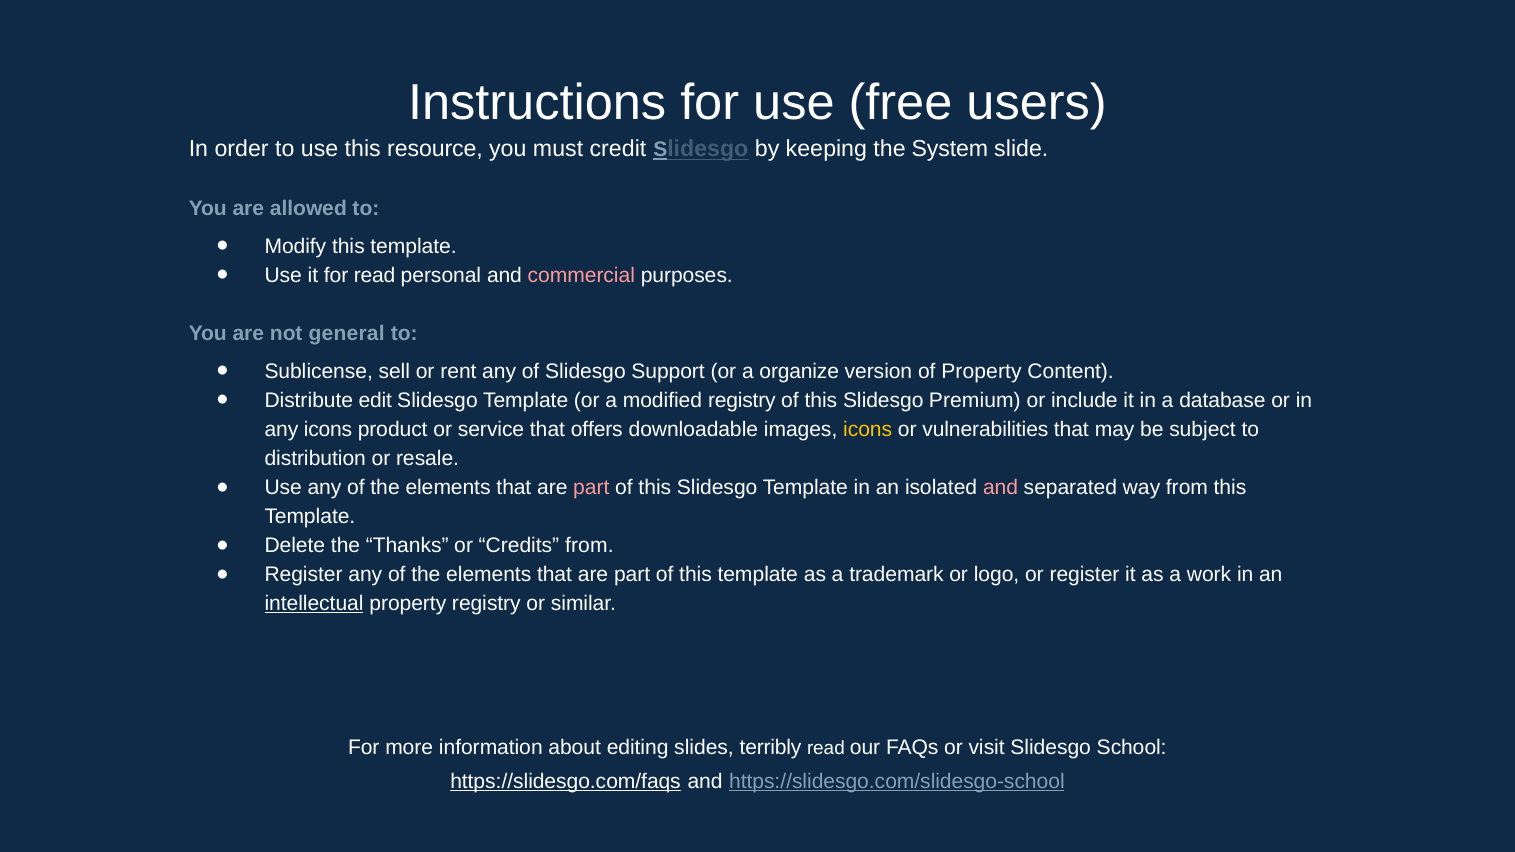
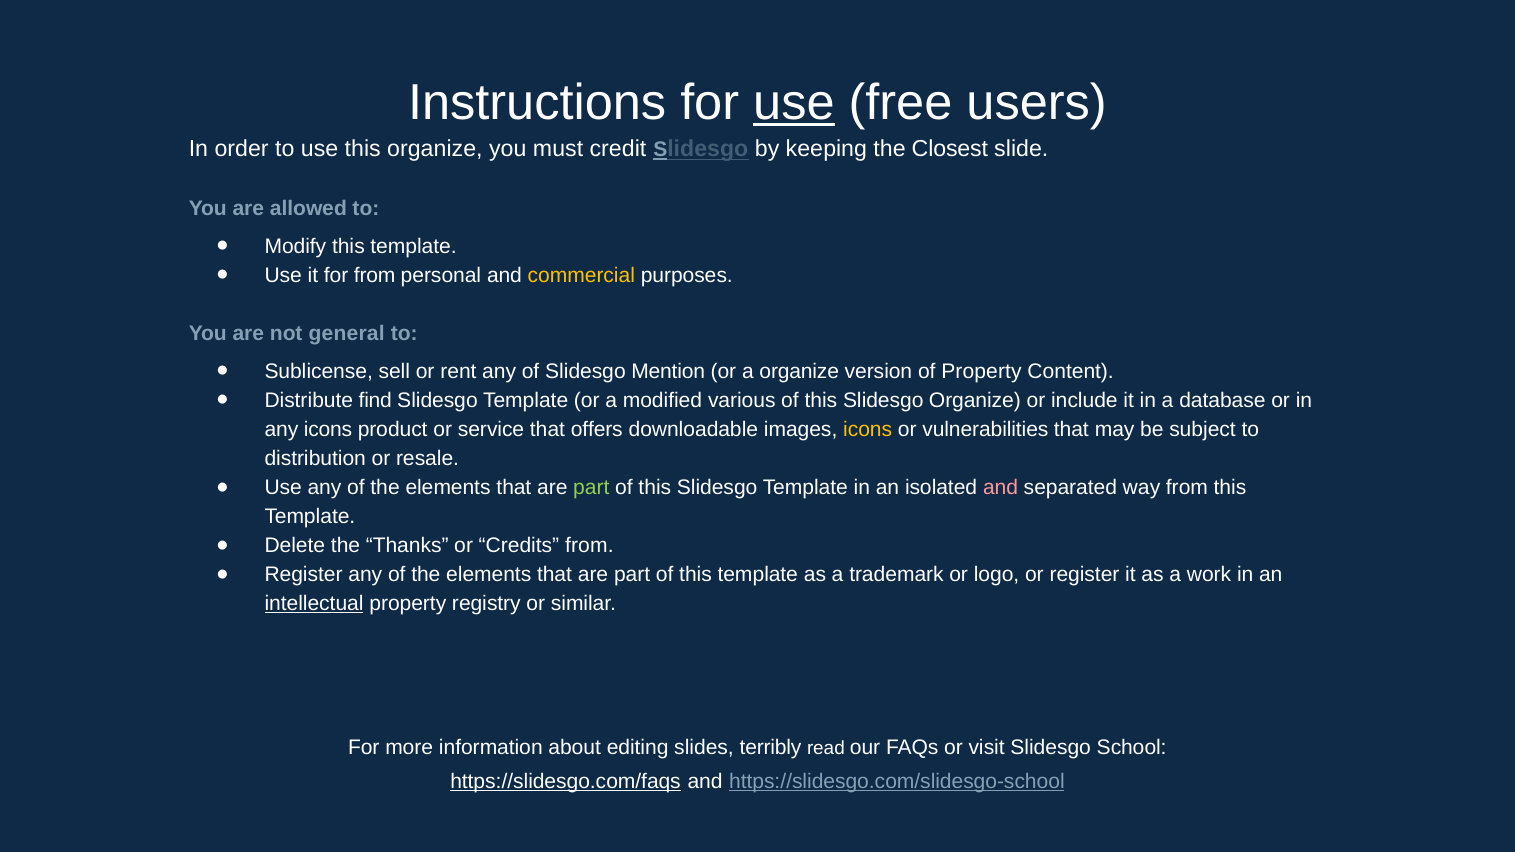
use at (794, 103) underline: none -> present
this resource: resource -> organize
System: System -> Closest
for read: read -> from
commercial colour: pink -> yellow
Support: Support -> Mention
edit: edit -> find
modified registry: registry -> various
Slidesgo Premium: Premium -> Organize
part at (591, 487) colour: pink -> light green
